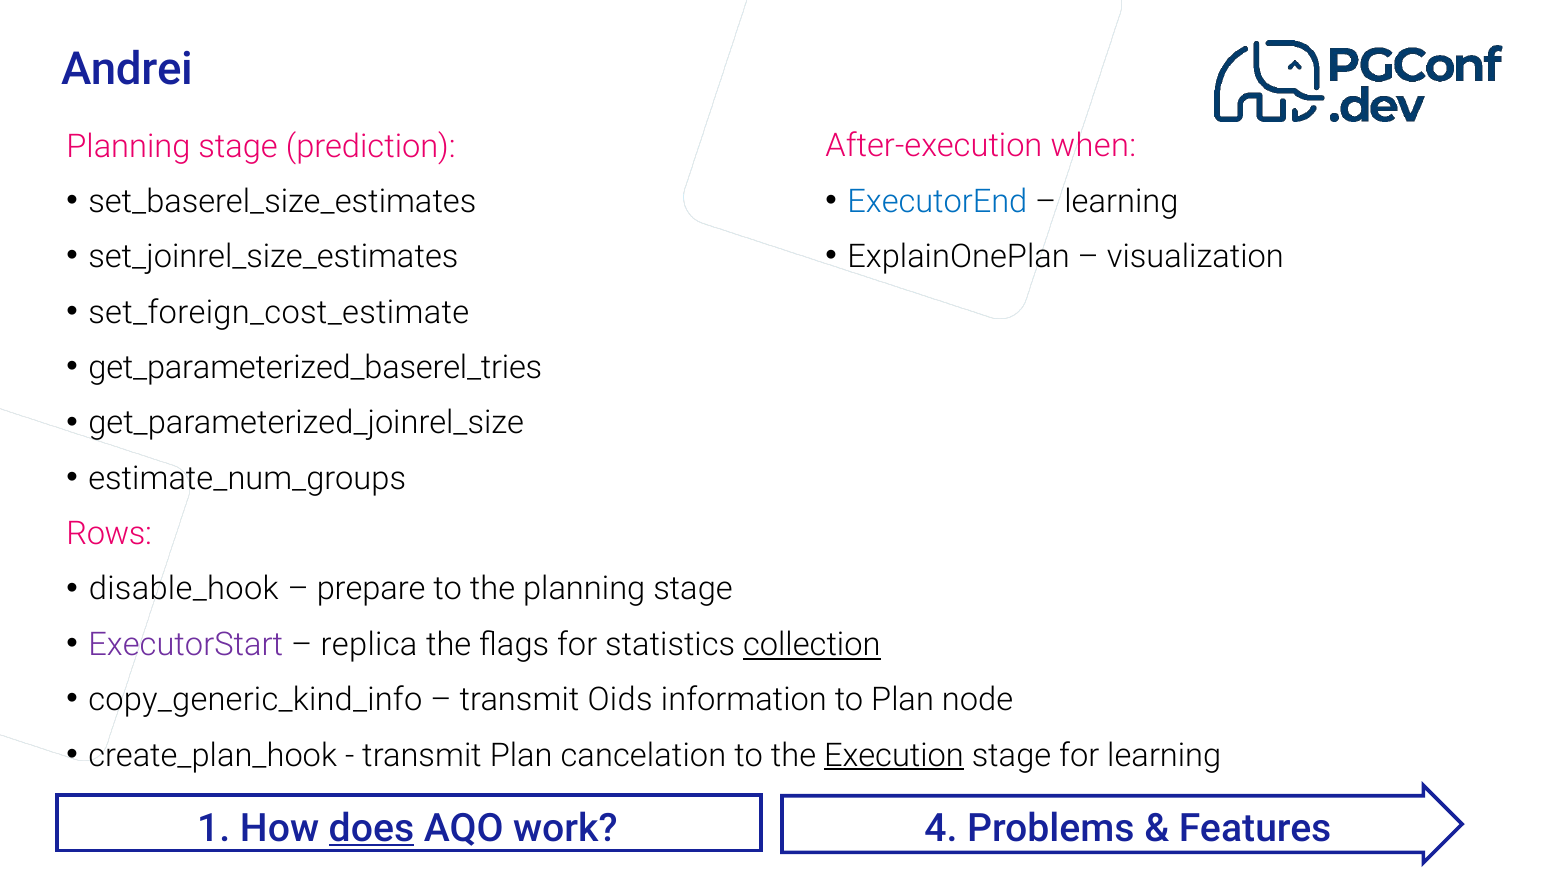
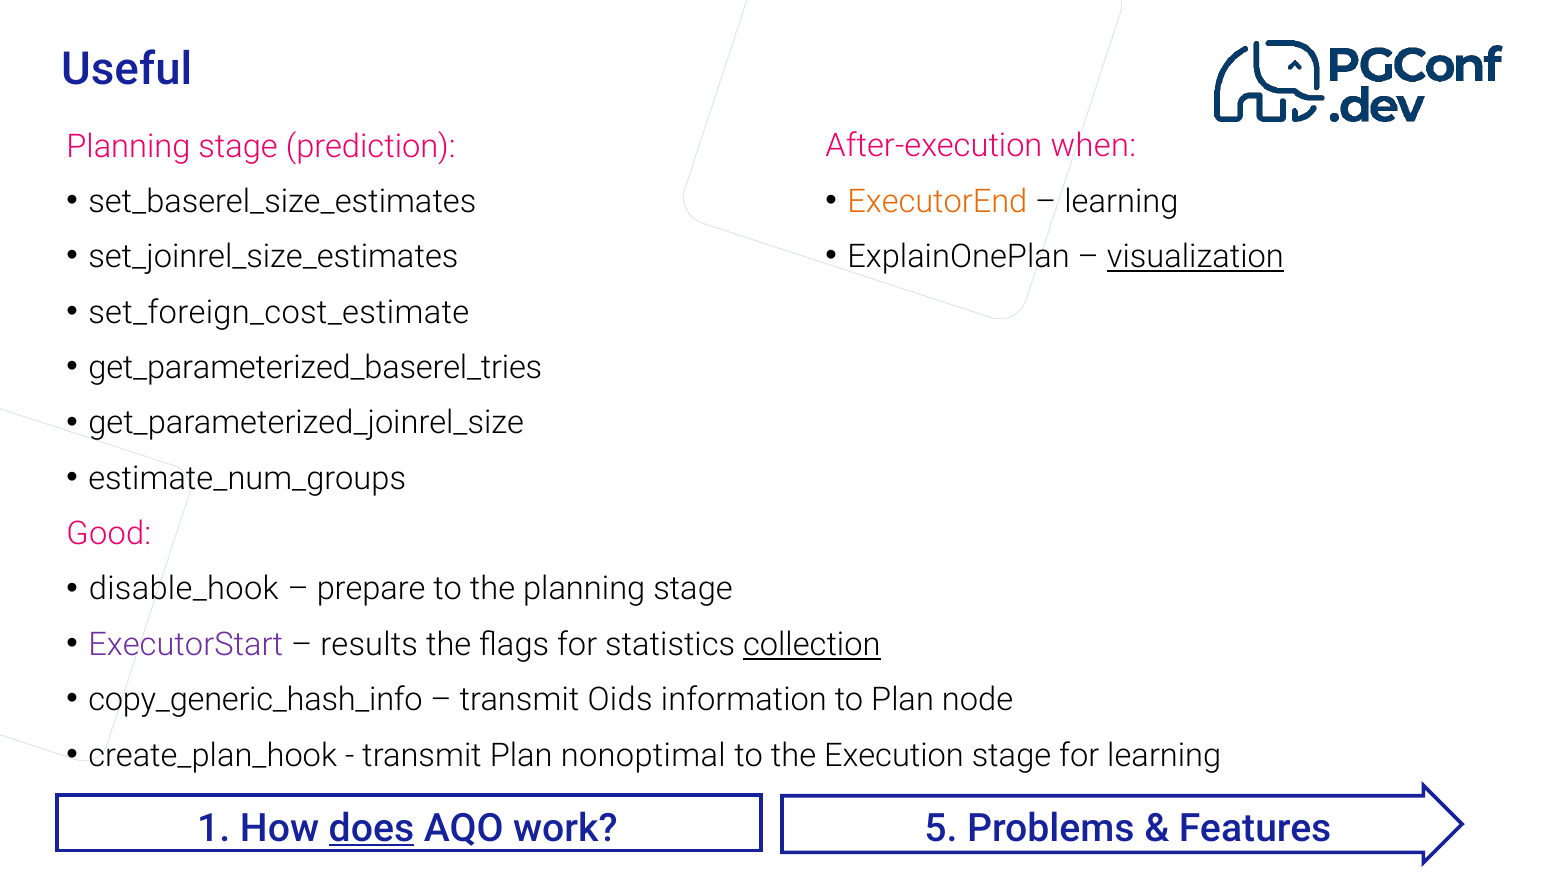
Andrei: Andrei -> Useful
ExecutorEnd colour: blue -> orange
visualization underline: none -> present
Rows: Rows -> Good
replica: replica -> results
copy_generic_kind_info: copy_generic_kind_info -> copy_generic_hash_info
cancelation: cancelation -> nonoptimal
Execution underline: present -> none
4: 4 -> 5
